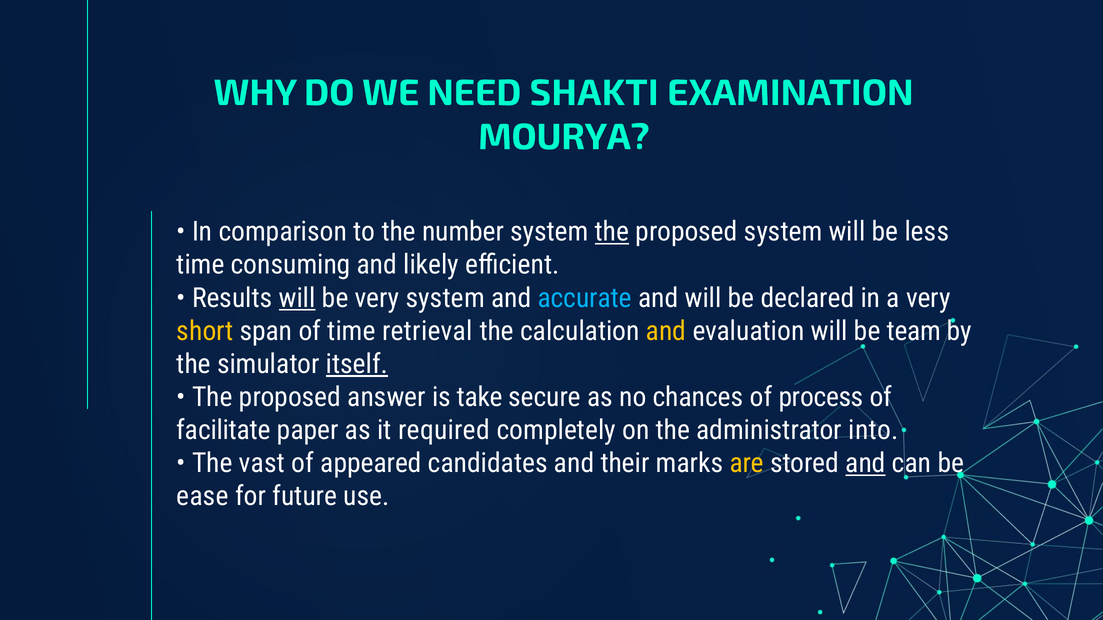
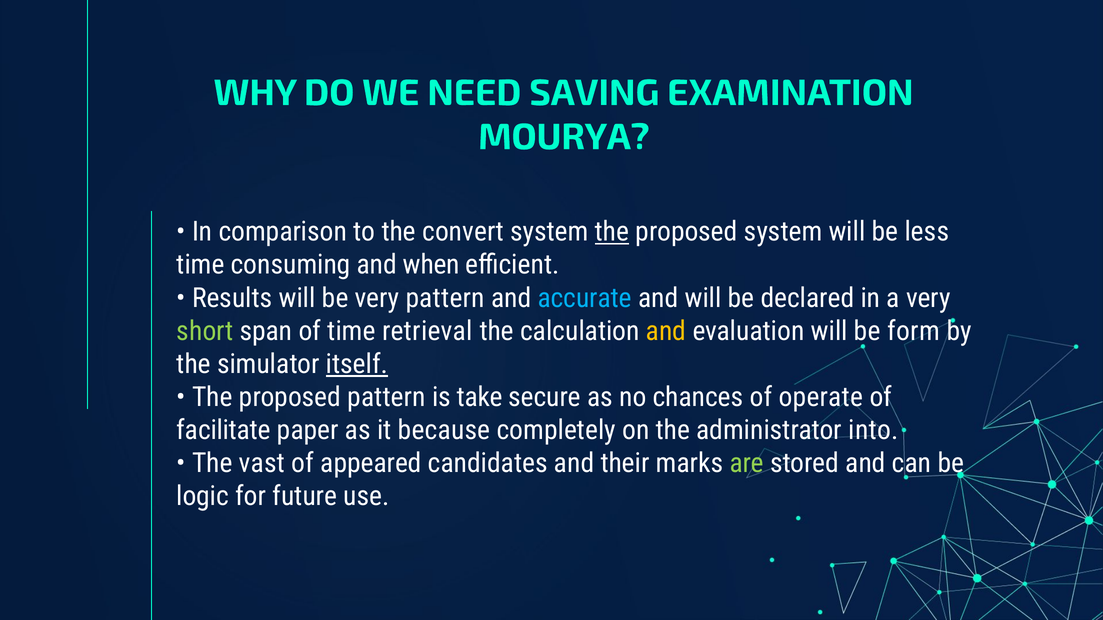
SHAKTI: SHAKTI -> SAVING
number: number -> convert
likely: likely -> when
will at (297, 298) underline: present -> none
very system: system -> pattern
short colour: yellow -> light green
team: team -> form
proposed answer: answer -> pattern
process: process -> operate
required: required -> because
are colour: yellow -> light green
and at (866, 464) underline: present -> none
ease: ease -> logic
